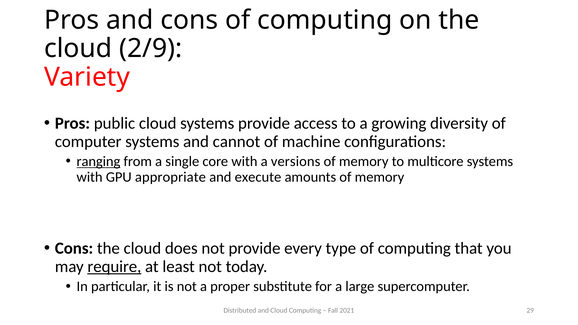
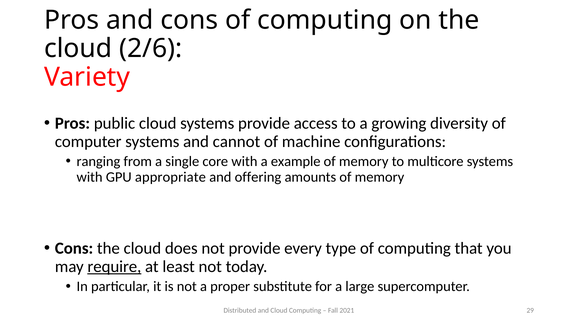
2/9: 2/9 -> 2/6
ranging underline: present -> none
versions: versions -> example
execute: execute -> offering
